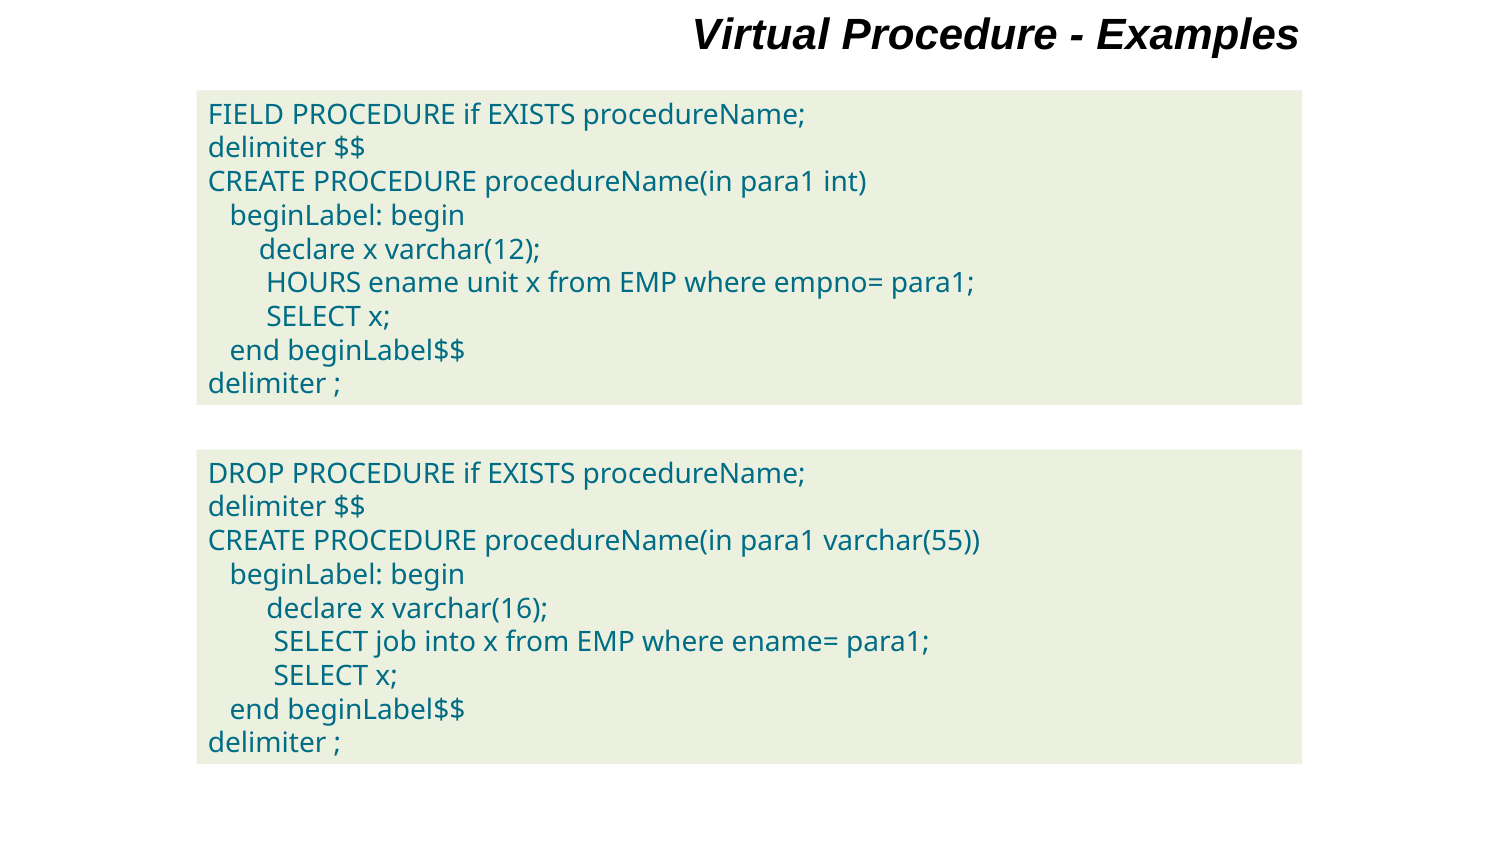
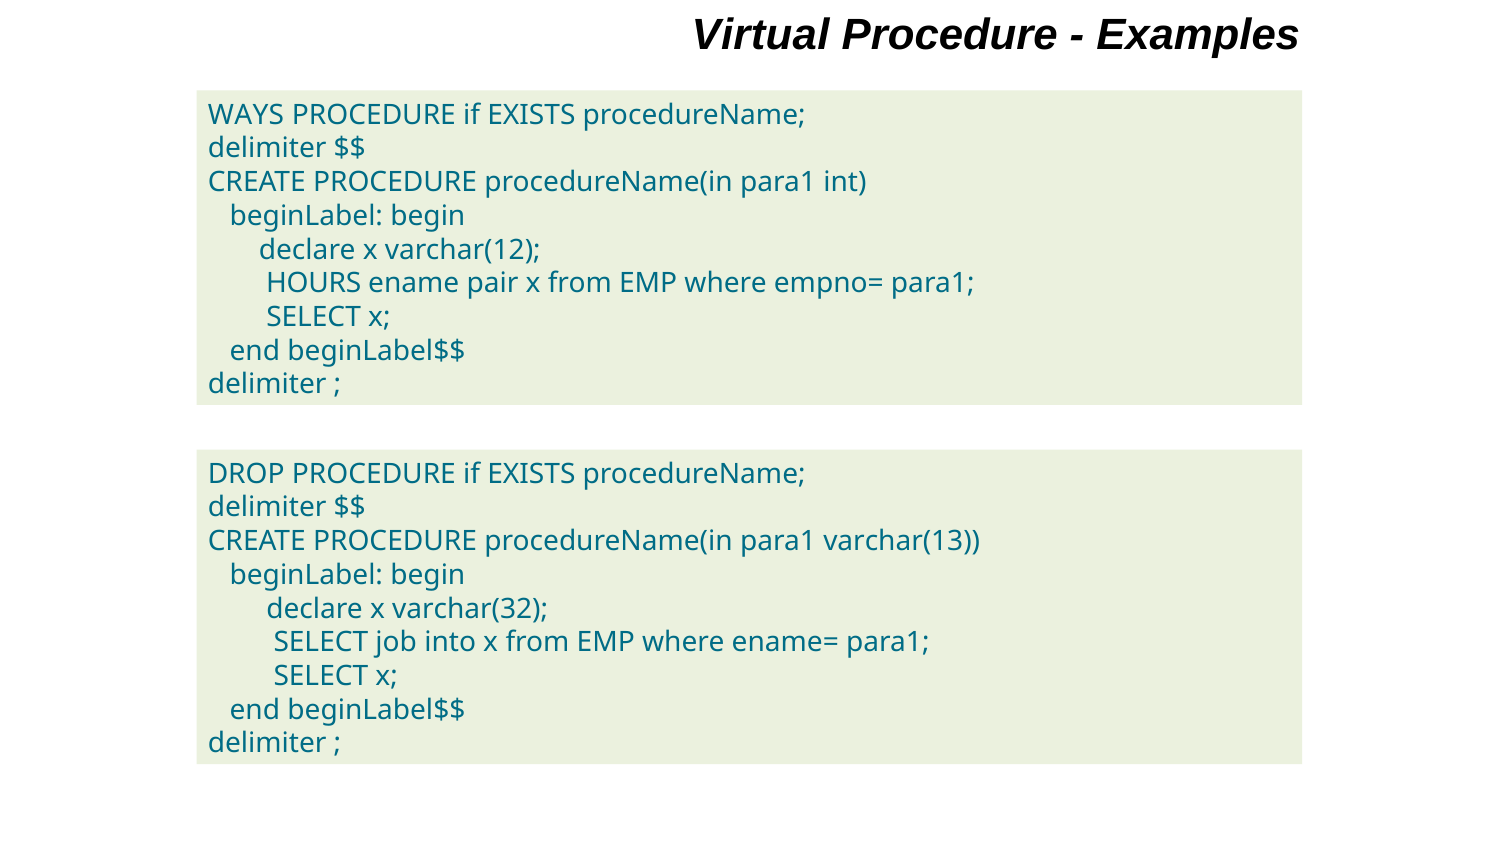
FIELD: FIELD -> WAYS
unit: unit -> pair
varchar(55: varchar(55 -> varchar(13
varchar(16: varchar(16 -> varchar(32
